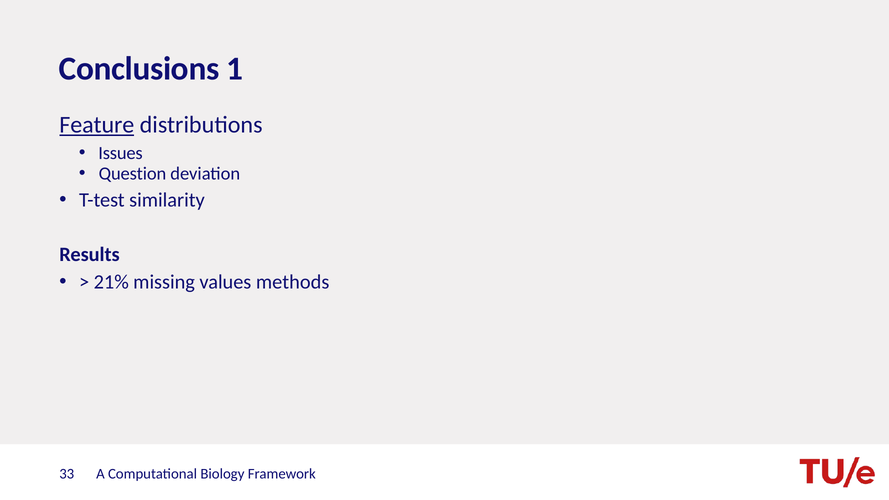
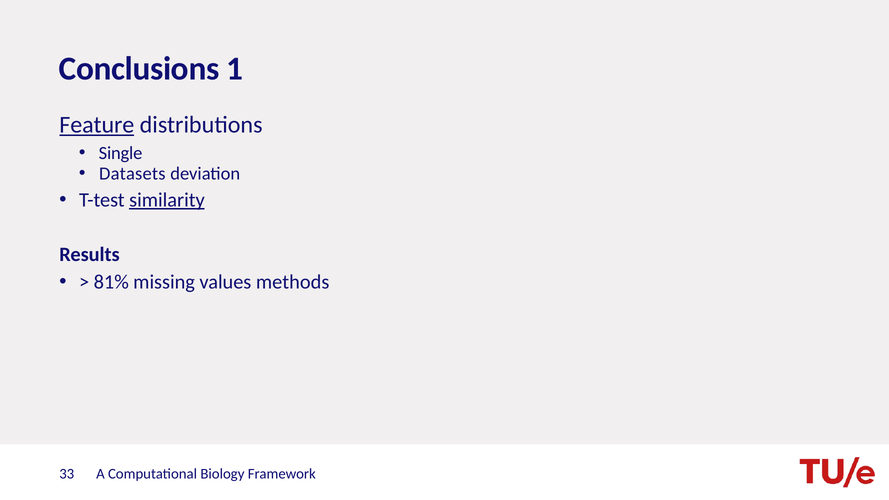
Issues: Issues -> Single
Question: Question -> Datasets
similarity underline: none -> present
21%: 21% -> 81%
